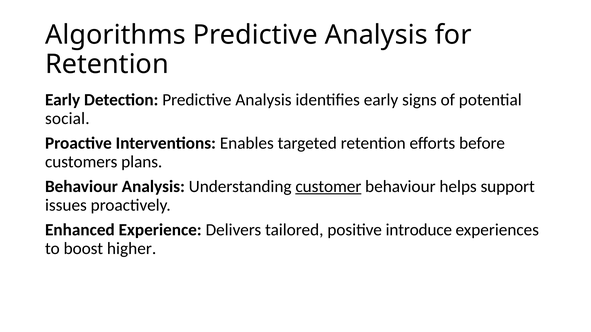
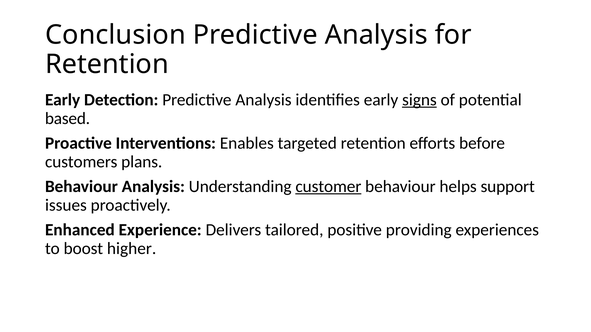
Algorithms: Algorithms -> Conclusion
signs underline: none -> present
social: social -> based
introduce: introduce -> providing
